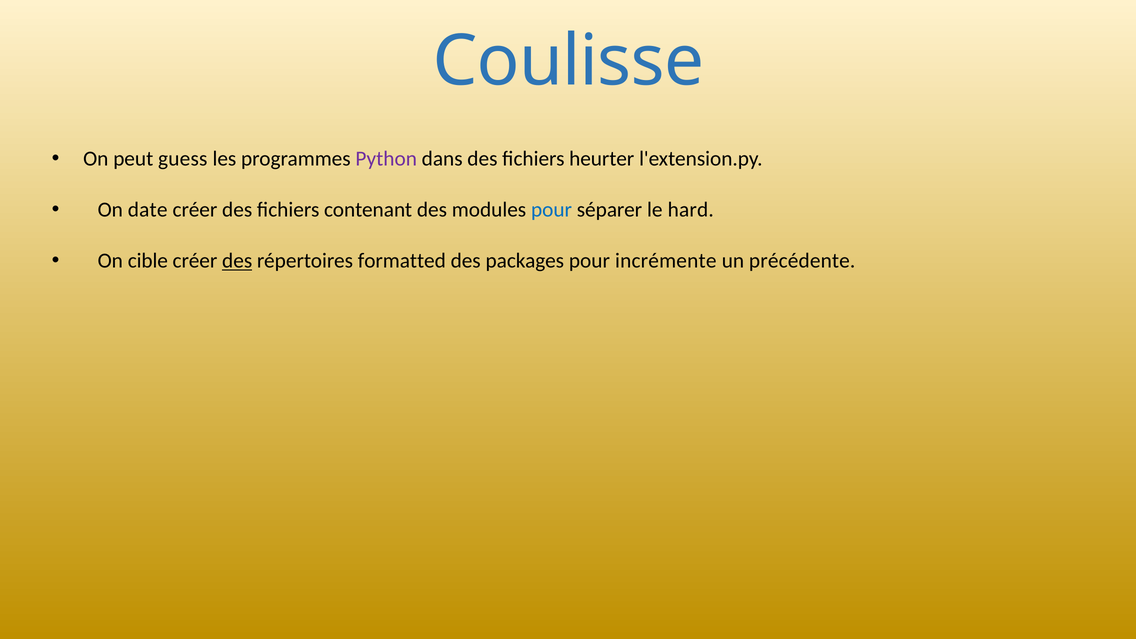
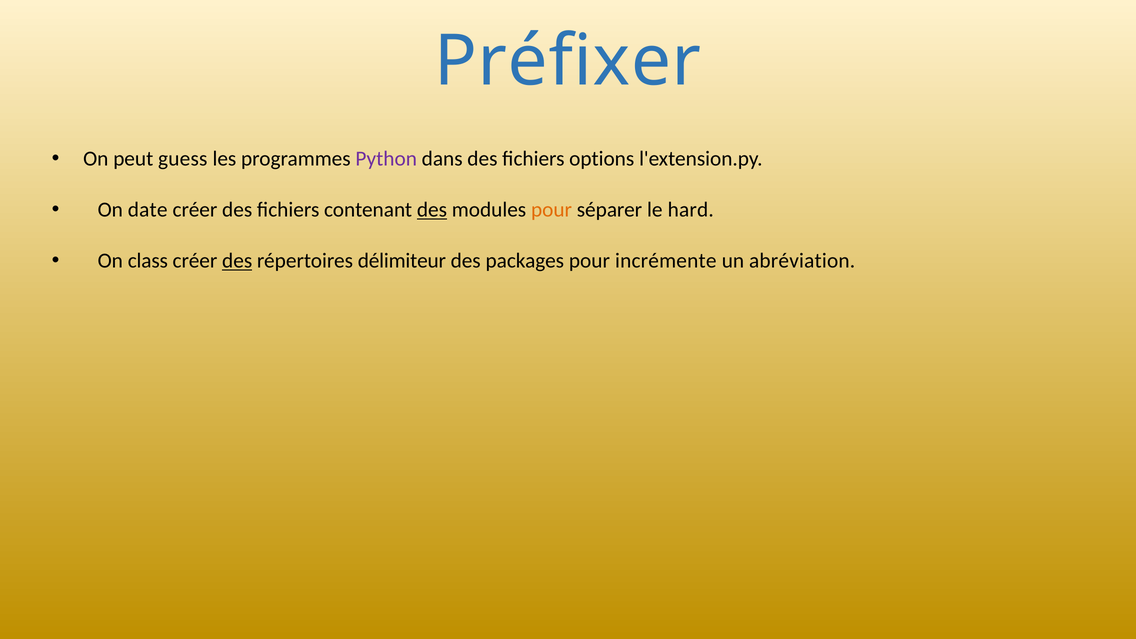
Coulisse: Coulisse -> Préfixer
heurter: heurter -> options
des at (432, 210) underline: none -> present
pour at (552, 210) colour: blue -> orange
cible: cible -> class
formatted: formatted -> délimiteur
précédente: précédente -> abréviation
